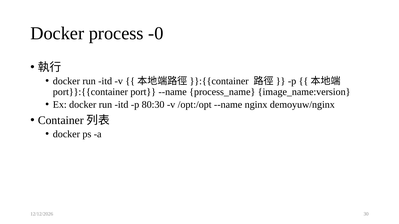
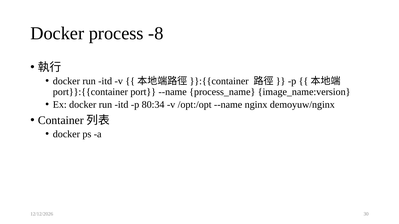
-0: -0 -> -8
80:30: 80:30 -> 80:34
